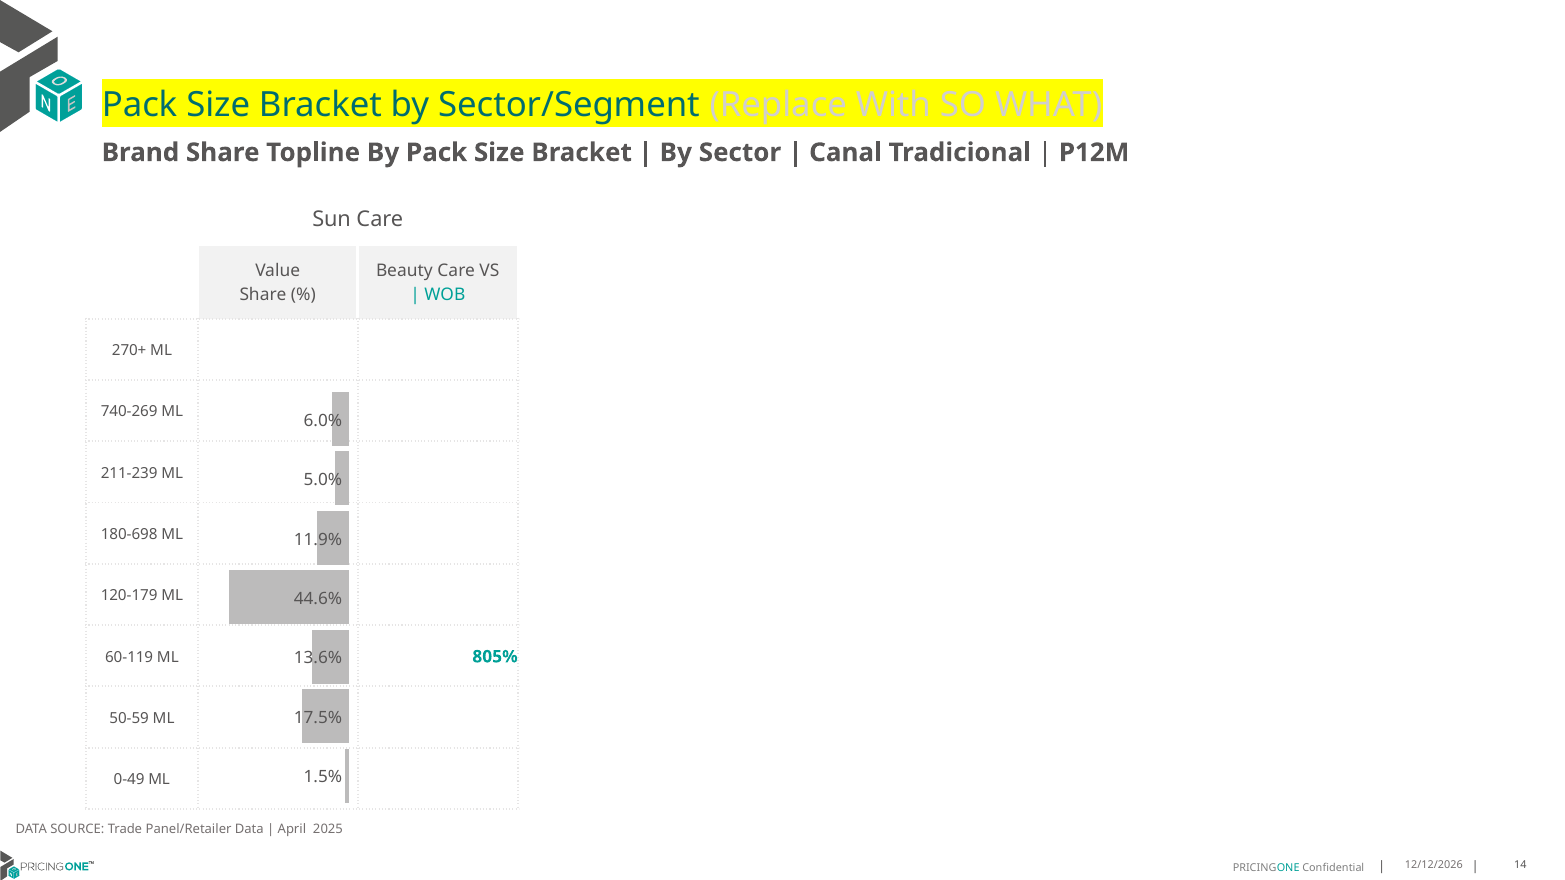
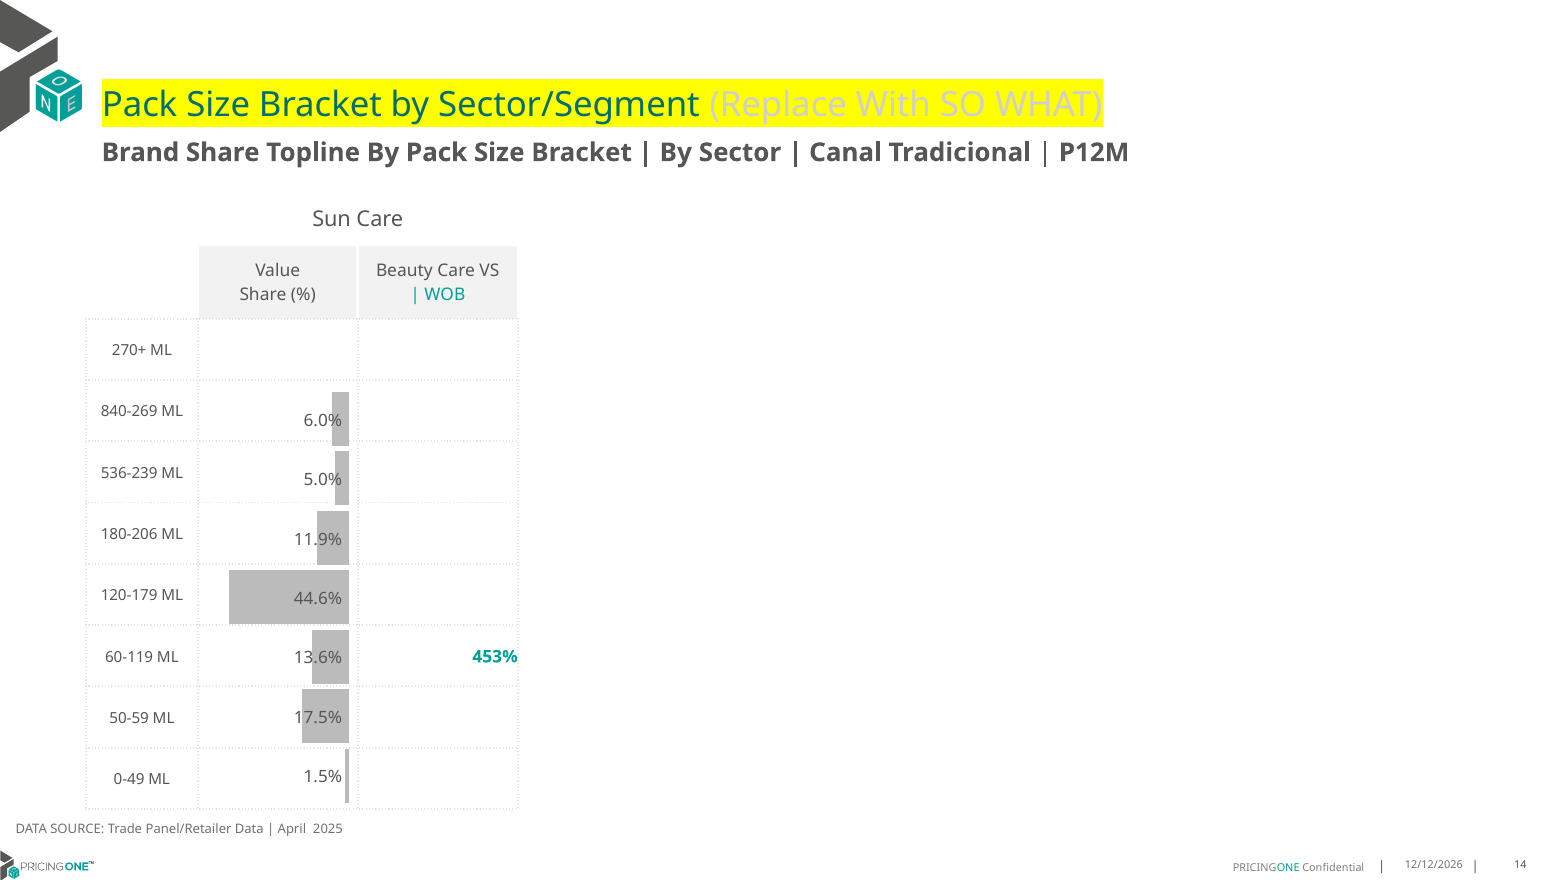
740-269: 740-269 -> 840-269
211-239: 211-239 -> 536-239
180-698: 180-698 -> 180-206
805%: 805% -> 453%
